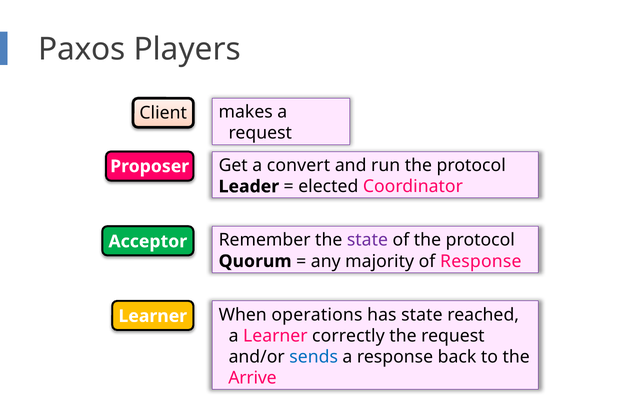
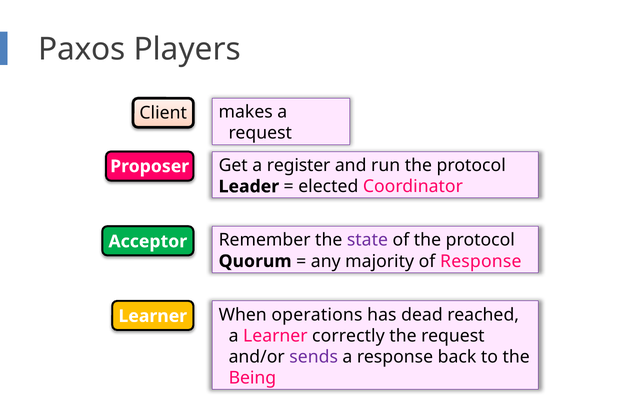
convert: convert -> register
has state: state -> dead
sends colour: blue -> purple
Arrive: Arrive -> Being
